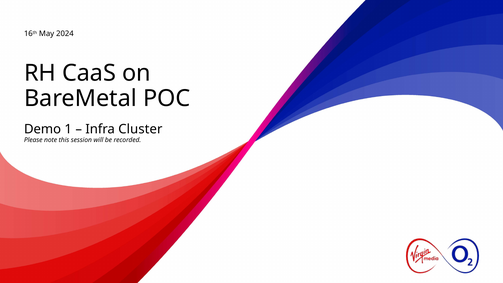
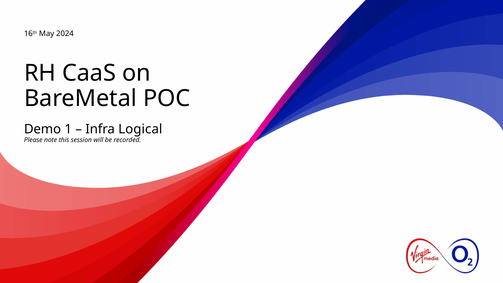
Cluster: Cluster -> Logical
